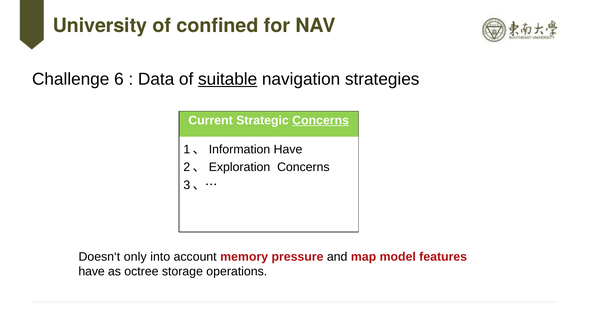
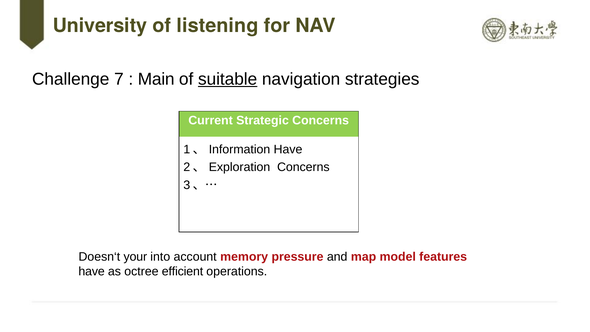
confined: confined -> listening
6: 6 -> 7
Data: Data -> Main
Concerns at (321, 120) underline: present -> none
only: only -> your
storage: storage -> efficient
